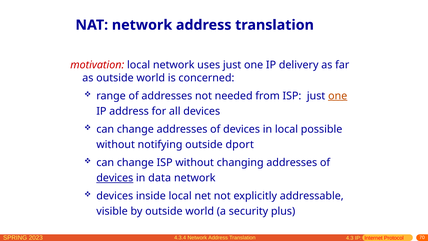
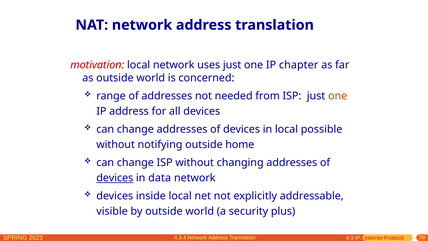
delivery: delivery -> chapter
one at (338, 96) underline: present -> none
dport: dport -> home
